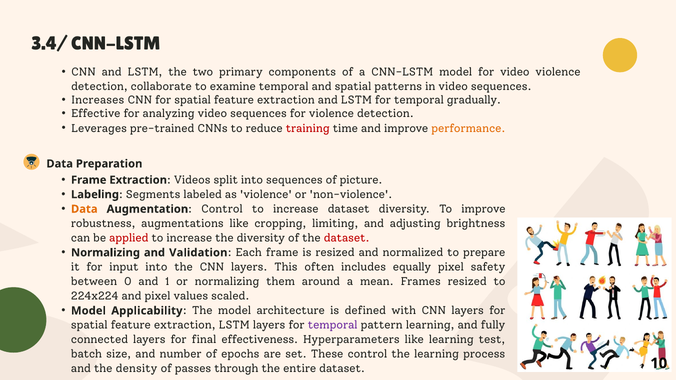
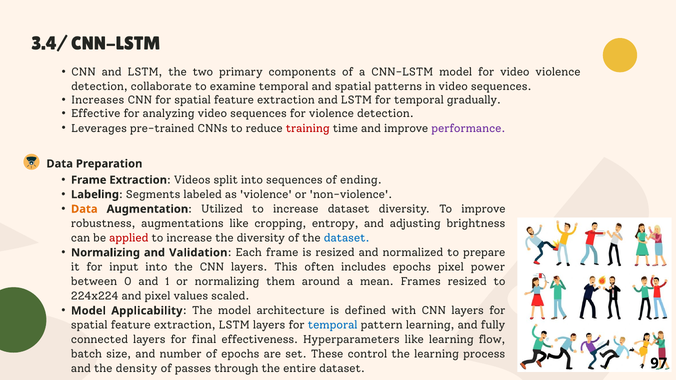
performance colour: orange -> purple
picture: picture -> ending
Control at (222, 209): Control -> Utilized
limiting: limiting -> entropy
dataset at (347, 238) colour: red -> blue
includes equally: equally -> epochs
safety: safety -> power
temporal at (333, 325) colour: purple -> blue
test: test -> flow
10: 10 -> 97
